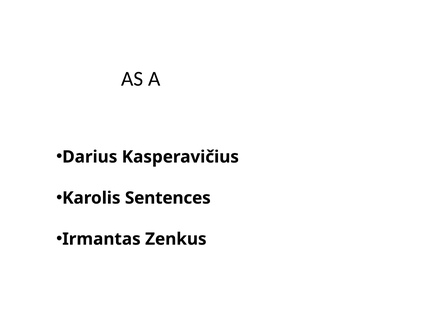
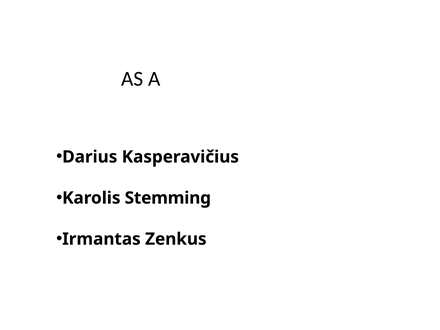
Sentences: Sentences -> Stemming
